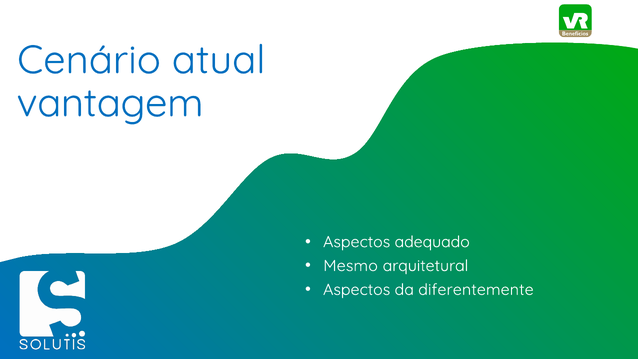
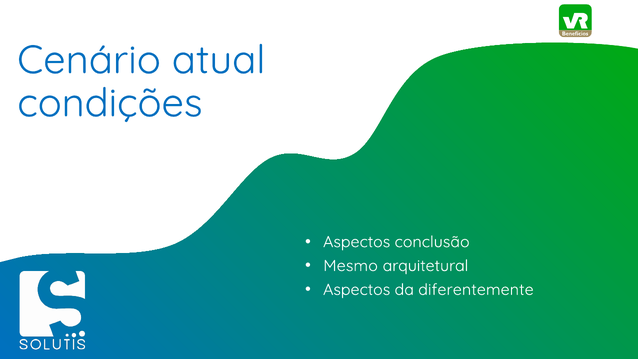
vantagem: vantagem -> condições
adequado: adequado -> conclusão
